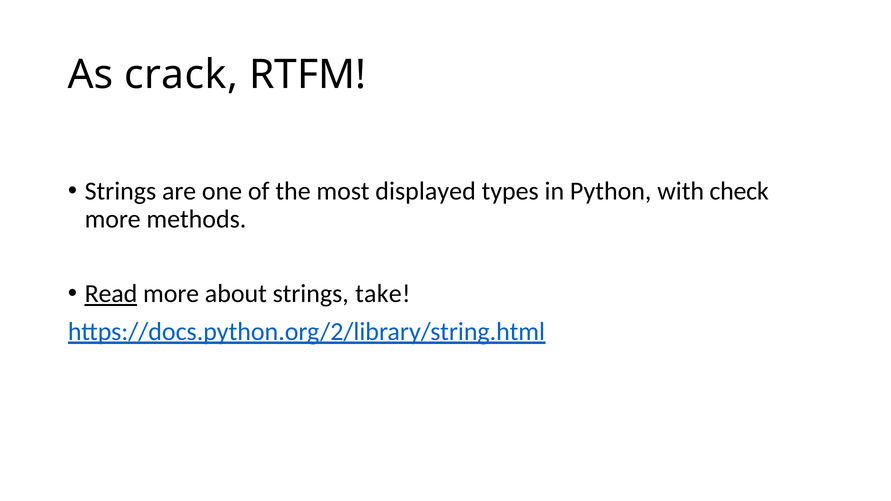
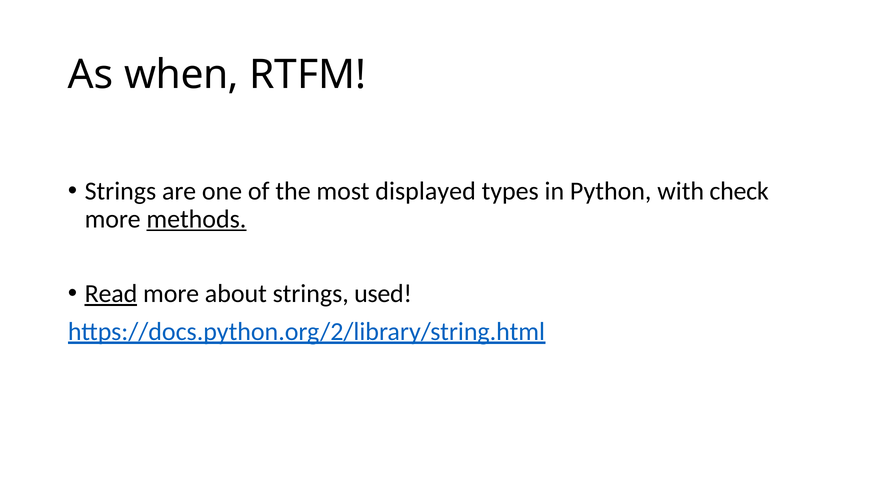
crack: crack -> when
methods underline: none -> present
take: take -> used
